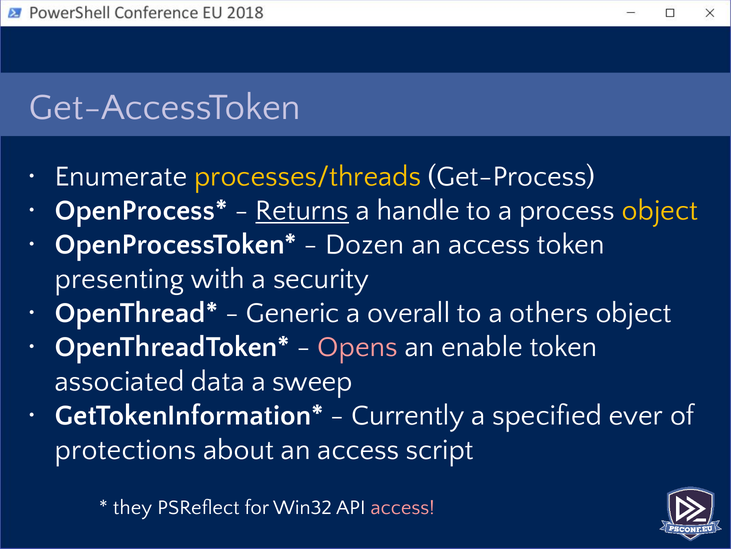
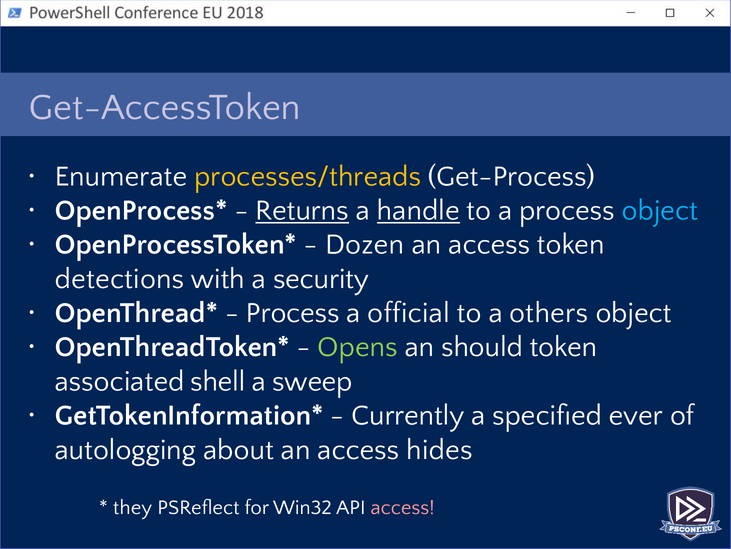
handle underline: none -> present
object at (660, 210) colour: yellow -> light blue
presenting: presenting -> detections
Generic at (293, 312): Generic -> Process
overall: overall -> official
Opens colour: pink -> light green
enable: enable -> should
data: data -> shell
protections: protections -> autologging
script: script -> hides
